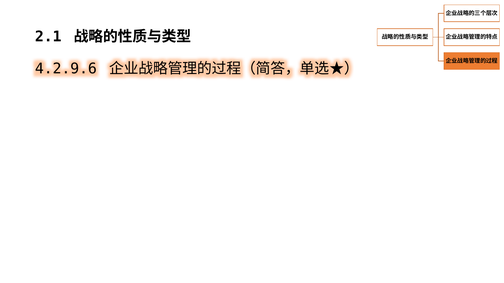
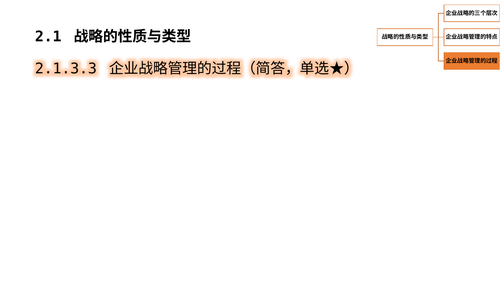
4.2.9.6: 4.2.9.6 -> 2.1.3.3
